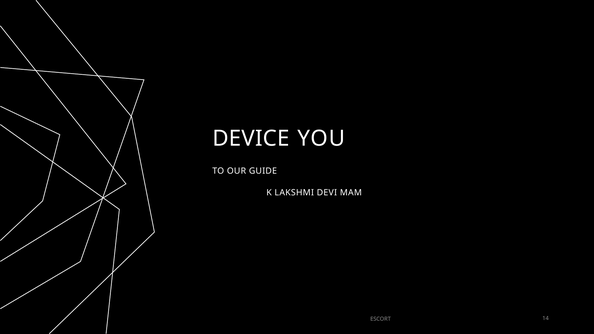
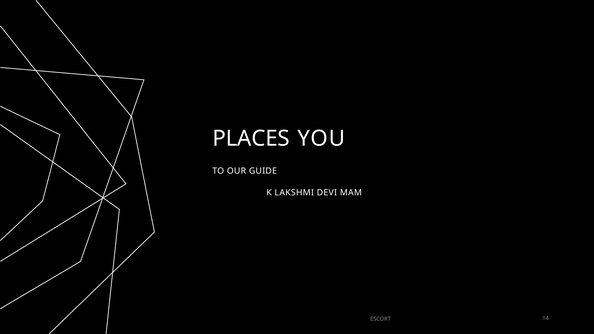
DEVICE: DEVICE -> PLACES
